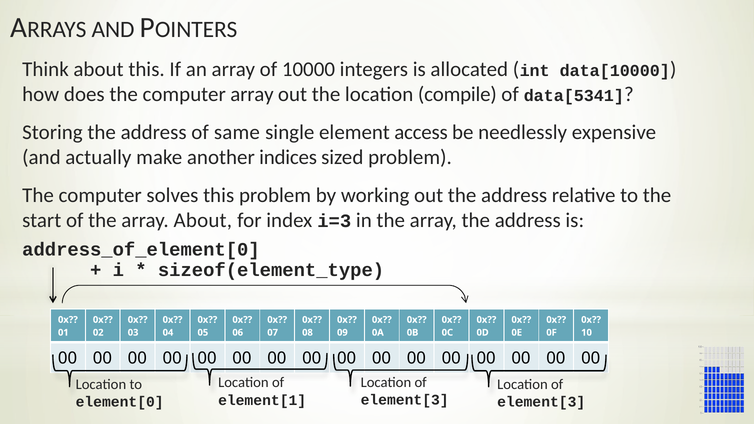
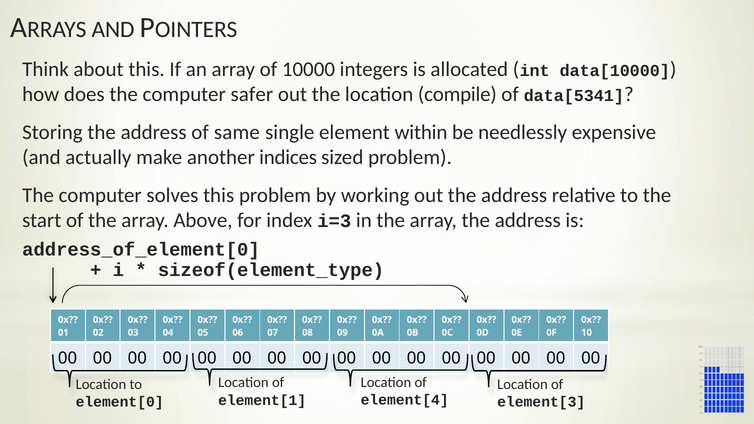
computer array: array -> safer
access: access -> within
array About: About -> Above
element[3 at (405, 400): element[3 -> element[4
